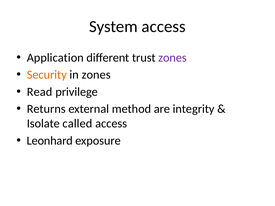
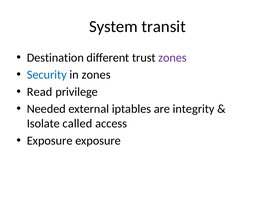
System access: access -> transit
Application: Application -> Destination
Security colour: orange -> blue
Returns: Returns -> Needed
method: method -> iptables
Leonhard at (50, 141): Leonhard -> Exposure
